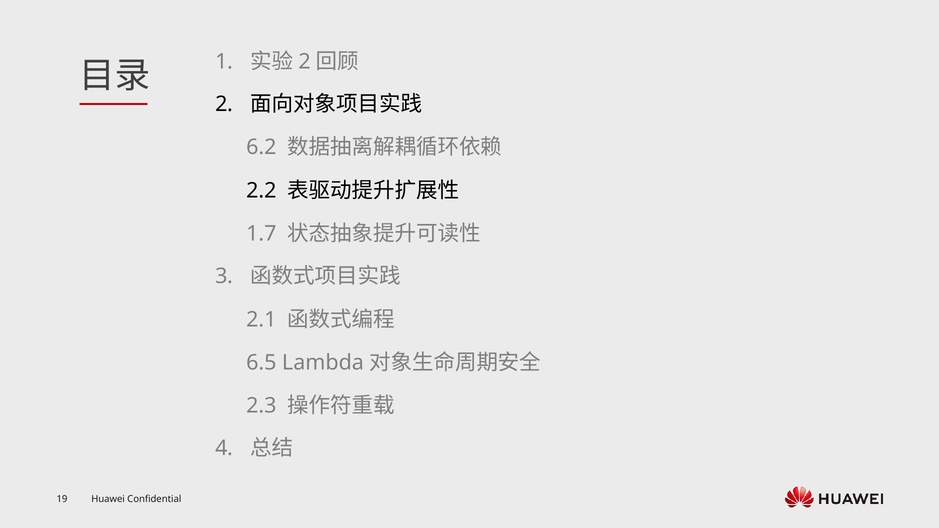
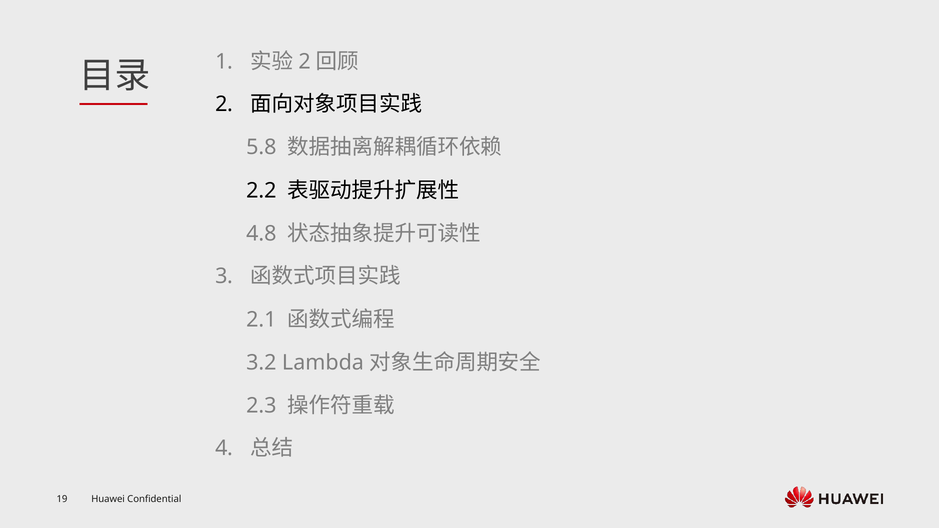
6.2: 6.2 -> 5.8
1.7: 1.7 -> 4.8
6.5: 6.5 -> 3.2
